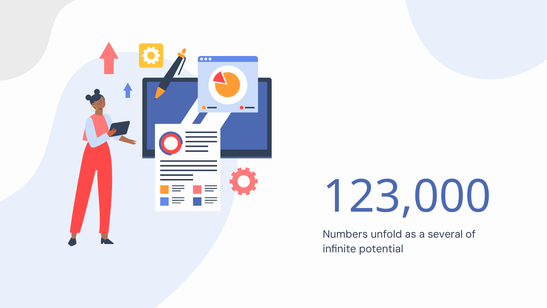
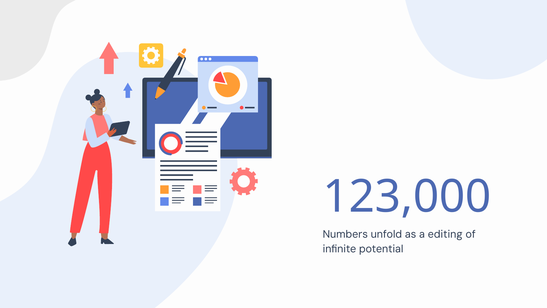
several: several -> editing
